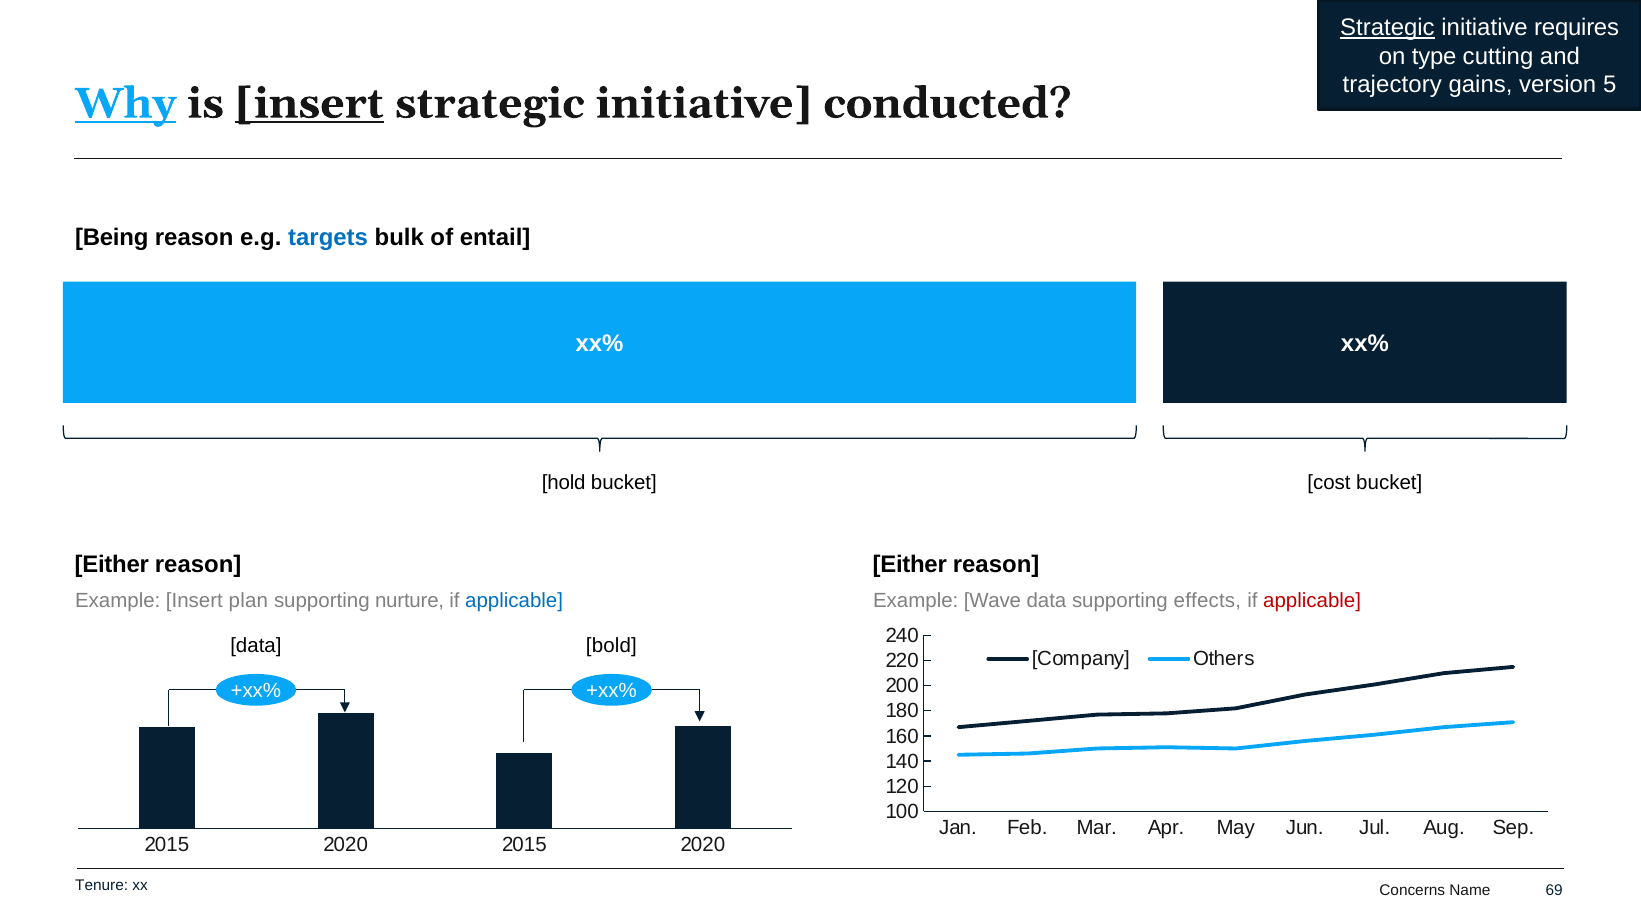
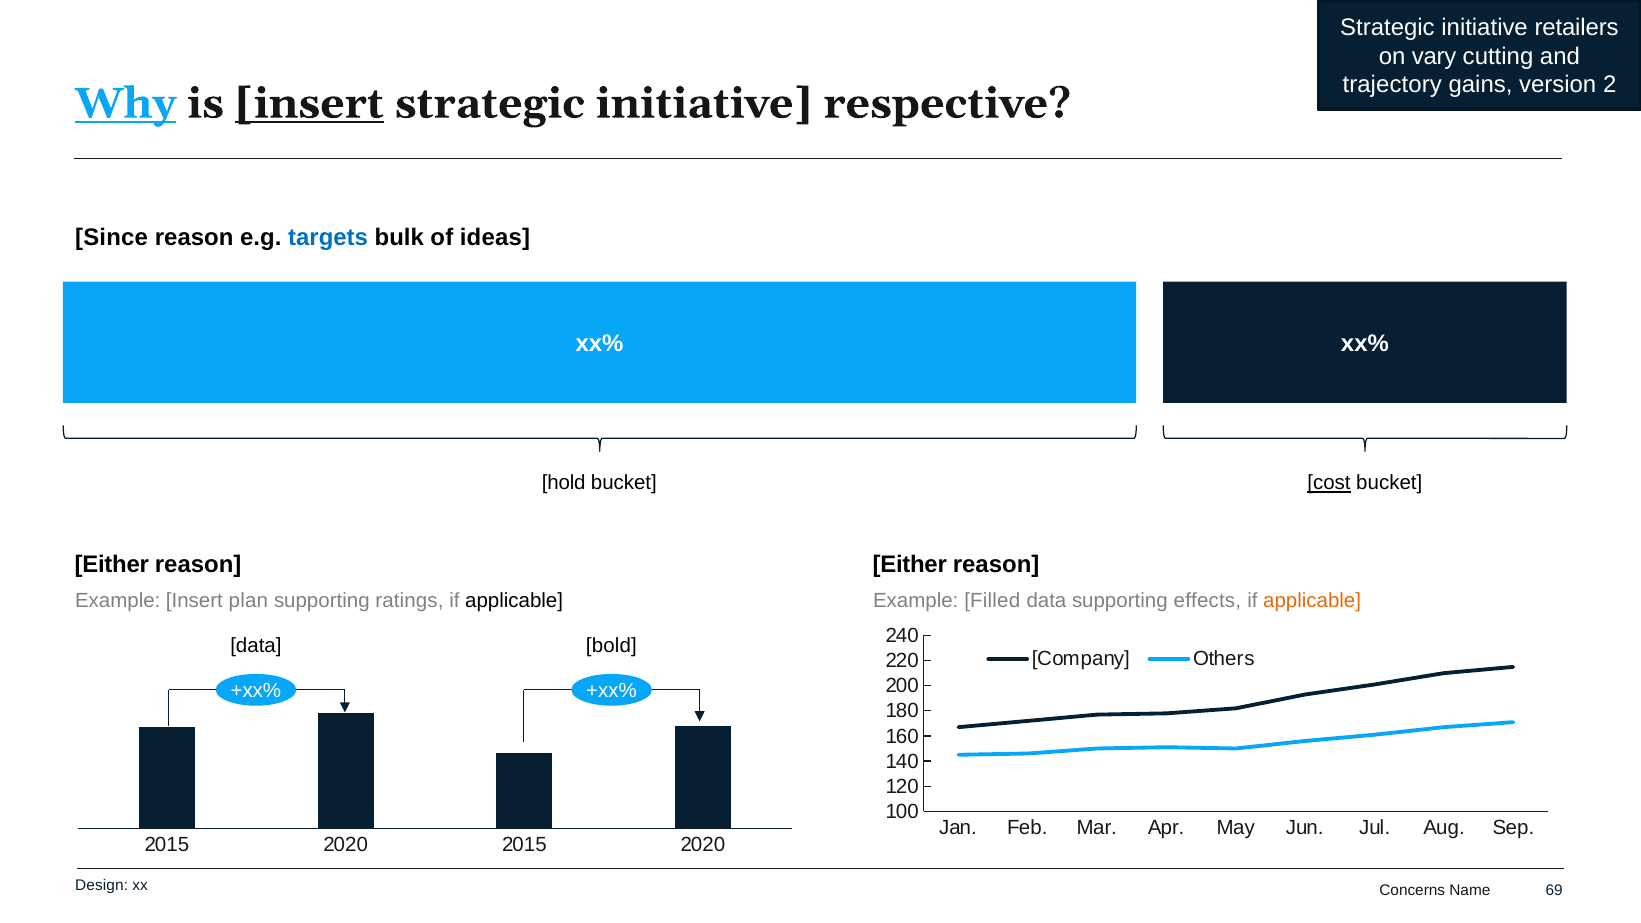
Strategic at (1387, 28) underline: present -> none
requires: requires -> retailers
type: type -> vary
5: 5 -> 2
conducted: conducted -> respective
Being: Being -> Since
entail: entail -> ideas
cost underline: none -> present
nurture: nurture -> ratings
applicable at (514, 600) colour: blue -> black
Wave: Wave -> Filled
applicable at (1312, 600) colour: red -> orange
Tenure: Tenure -> Design
